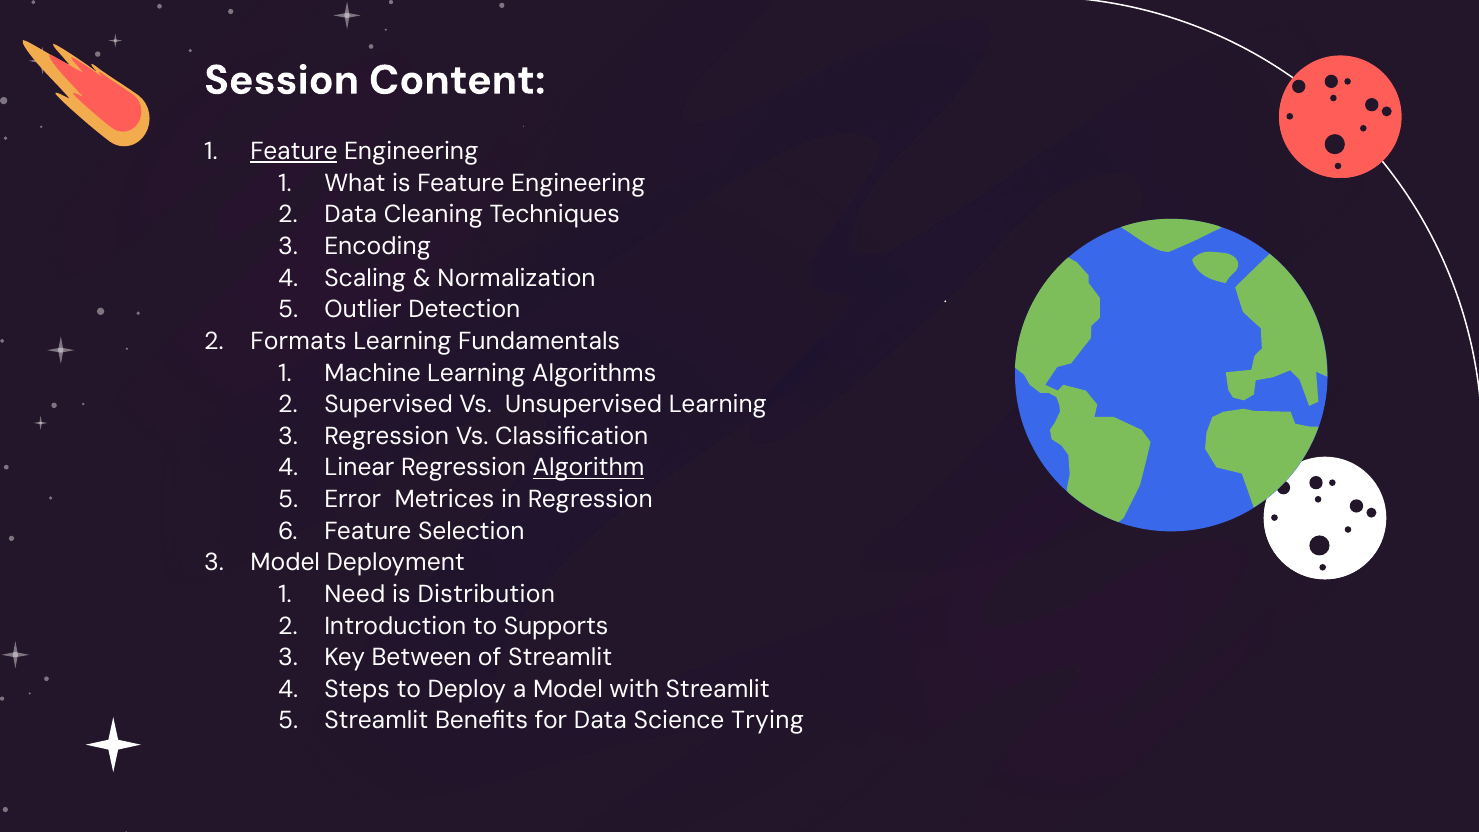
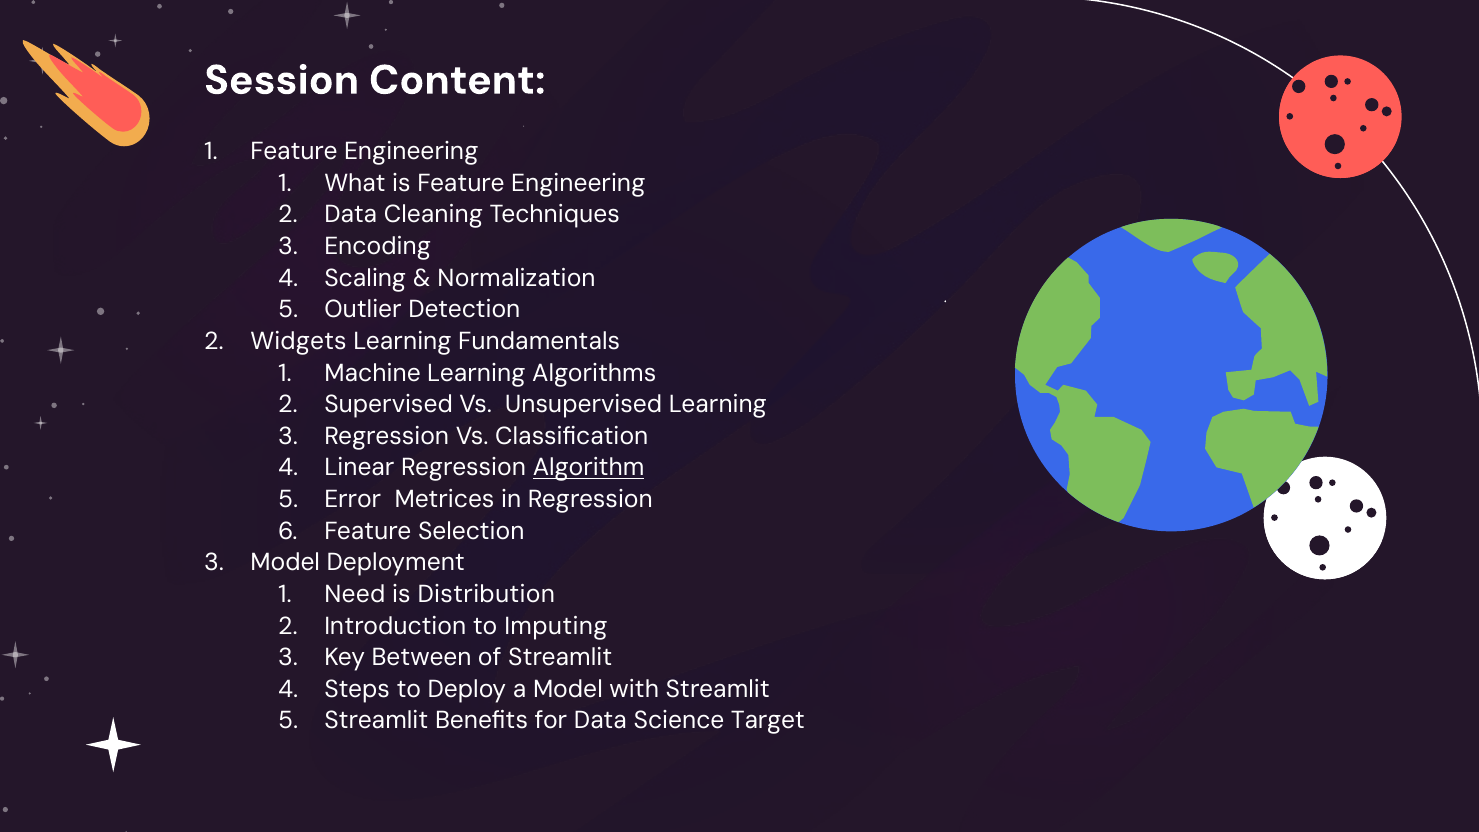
Feature at (294, 152) underline: present -> none
Formats: Formats -> Widgets
Supports: Supports -> Imputing
Trying: Trying -> Target
